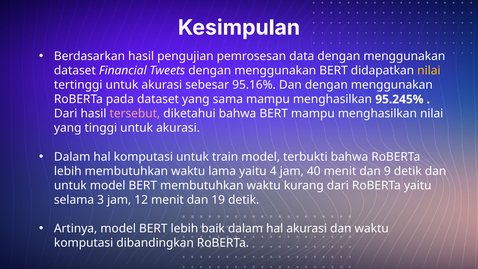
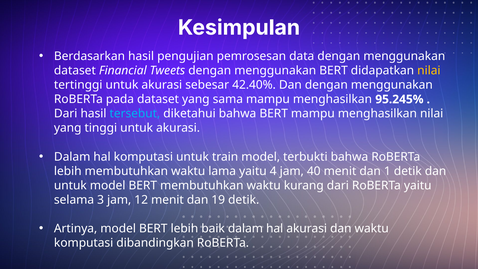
95.16%: 95.16% -> 42.40%
tersebut colour: pink -> light blue
9: 9 -> 1
